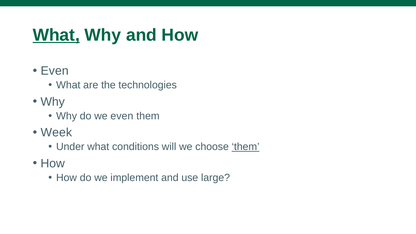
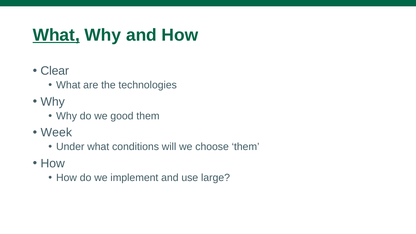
Even at (55, 71): Even -> Clear
we even: even -> good
them at (246, 147) underline: present -> none
